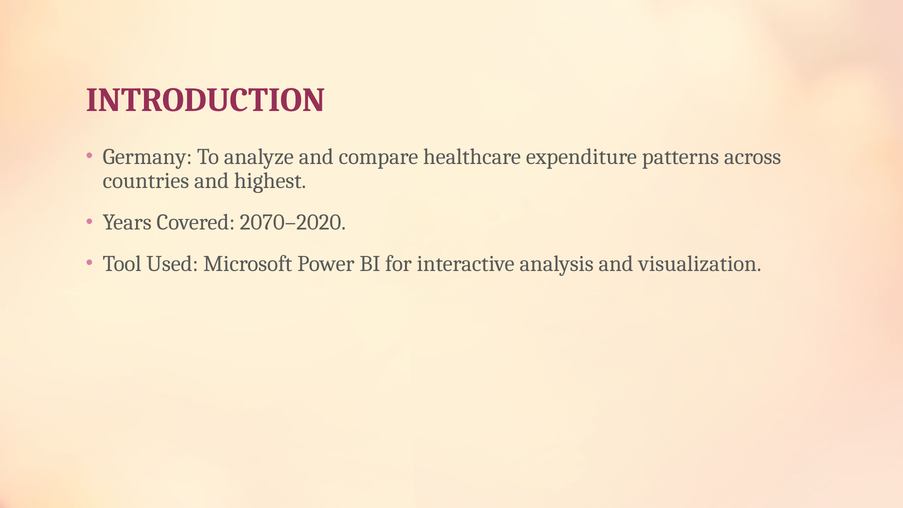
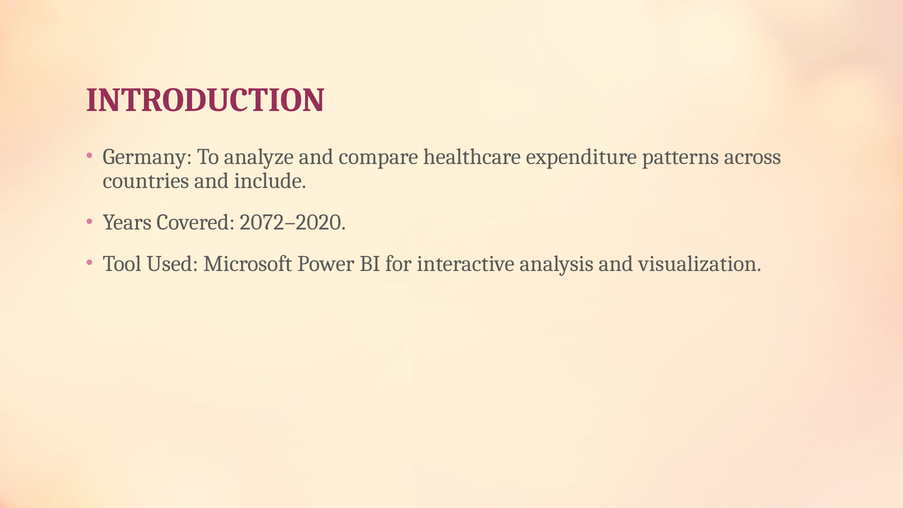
highest: highest -> include
2070–2020: 2070–2020 -> 2072–2020
